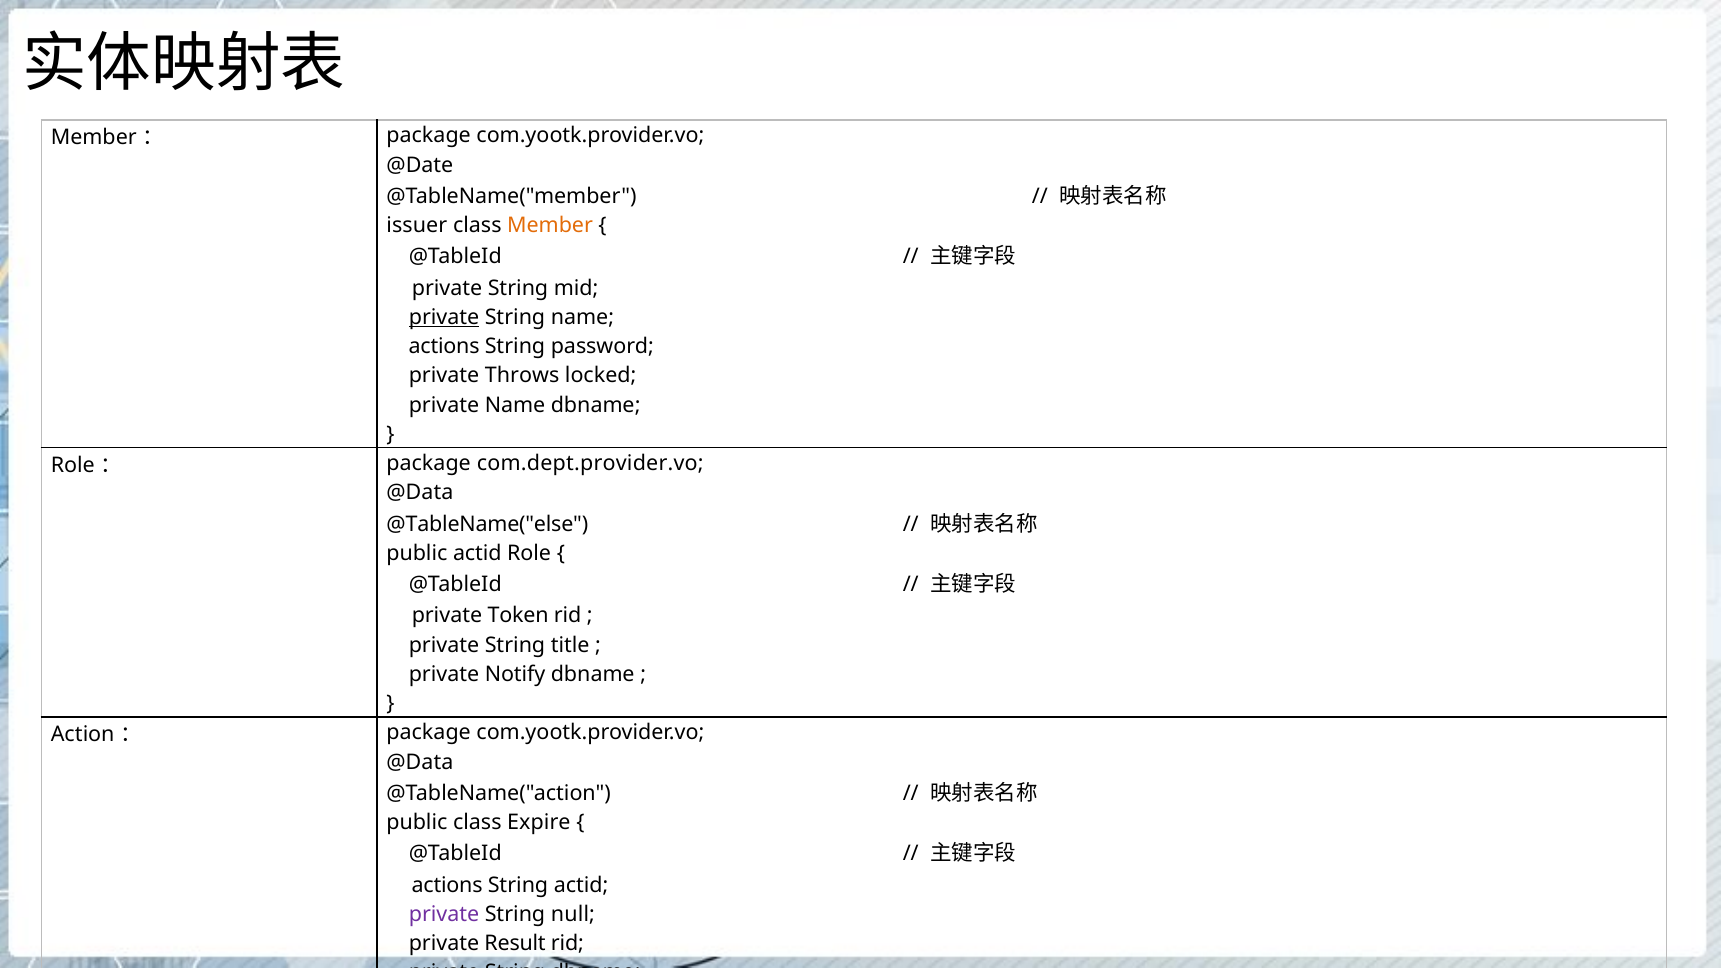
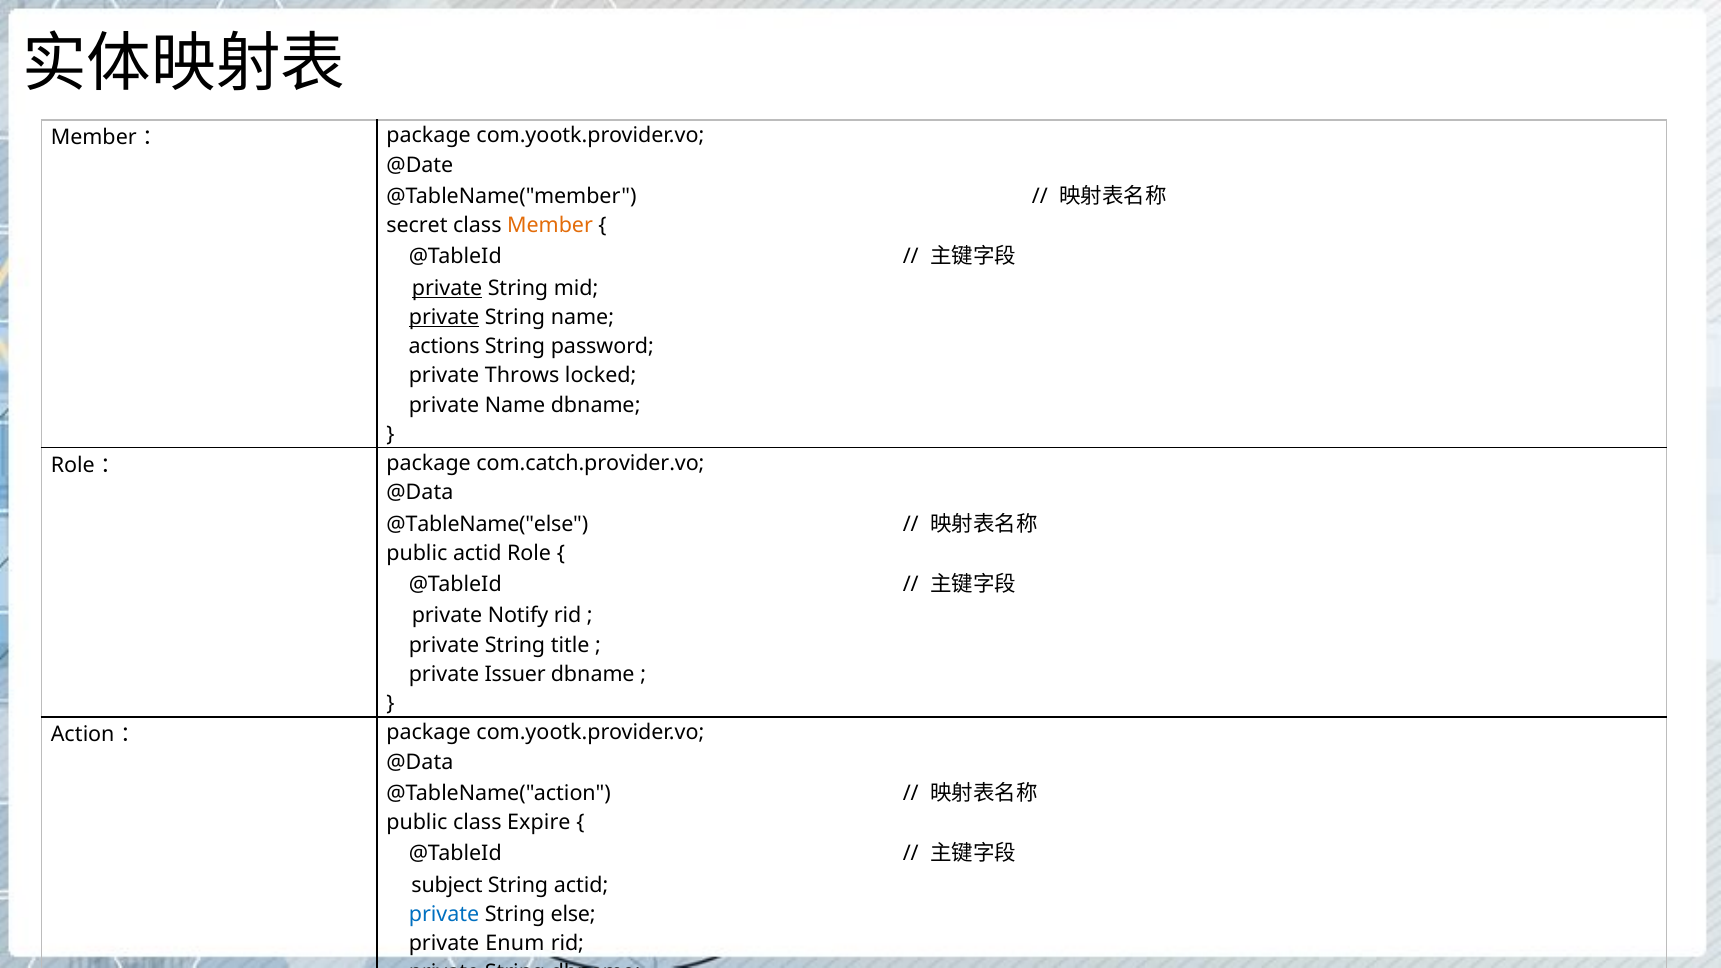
issuer: issuer -> secret
private at (447, 288) underline: none -> present
com.dept.provider.vo: com.dept.provider.vo -> com.catch.provider.vo
Token: Token -> Notify
Notify: Notify -> Issuer
actions at (447, 885): actions -> subject
private at (444, 914) colour: purple -> blue
null: null -> else
Result: Result -> Enum
